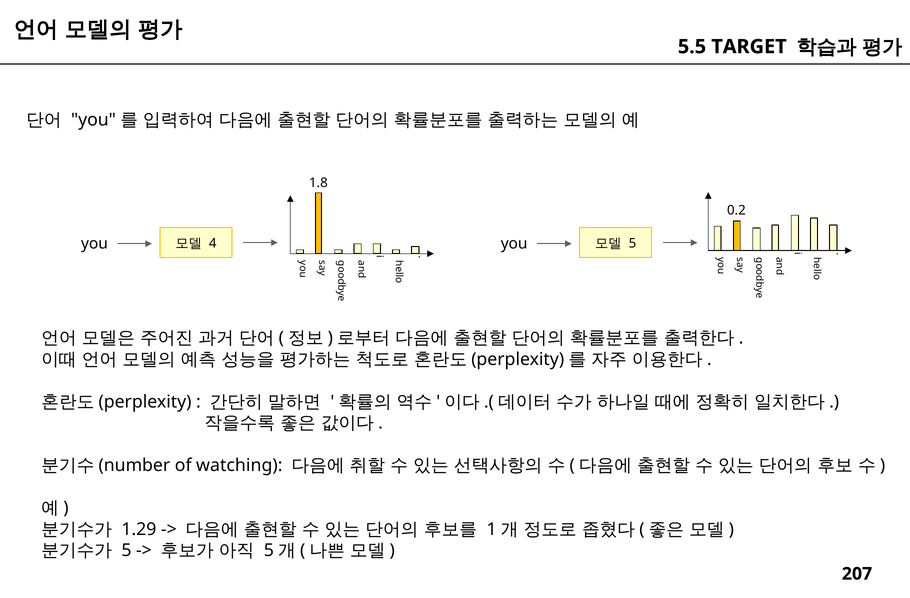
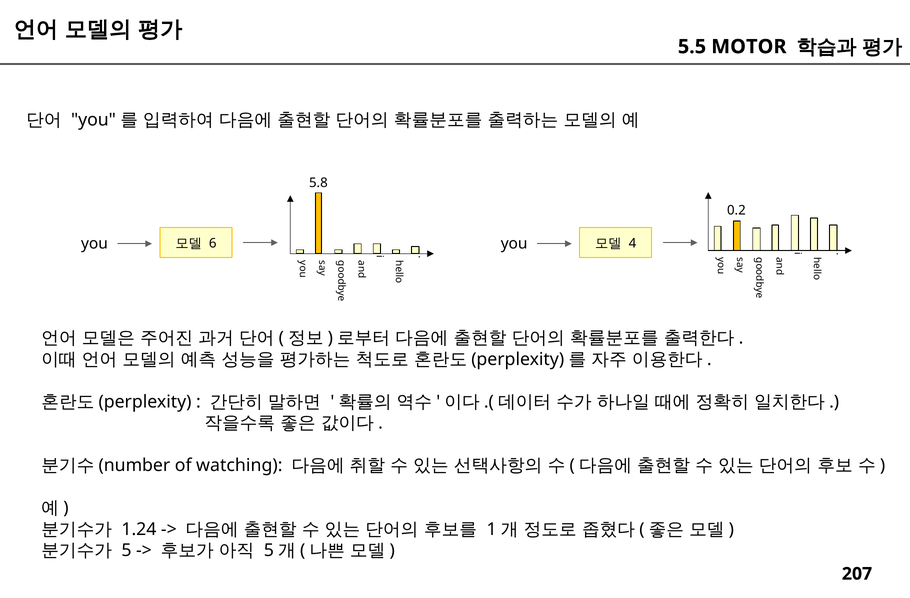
TARGET: TARGET -> MOTOR
1.8: 1.8 -> 5.8
4: 4 -> 6
5 at (632, 243): 5 -> 4
1.29: 1.29 -> 1.24
